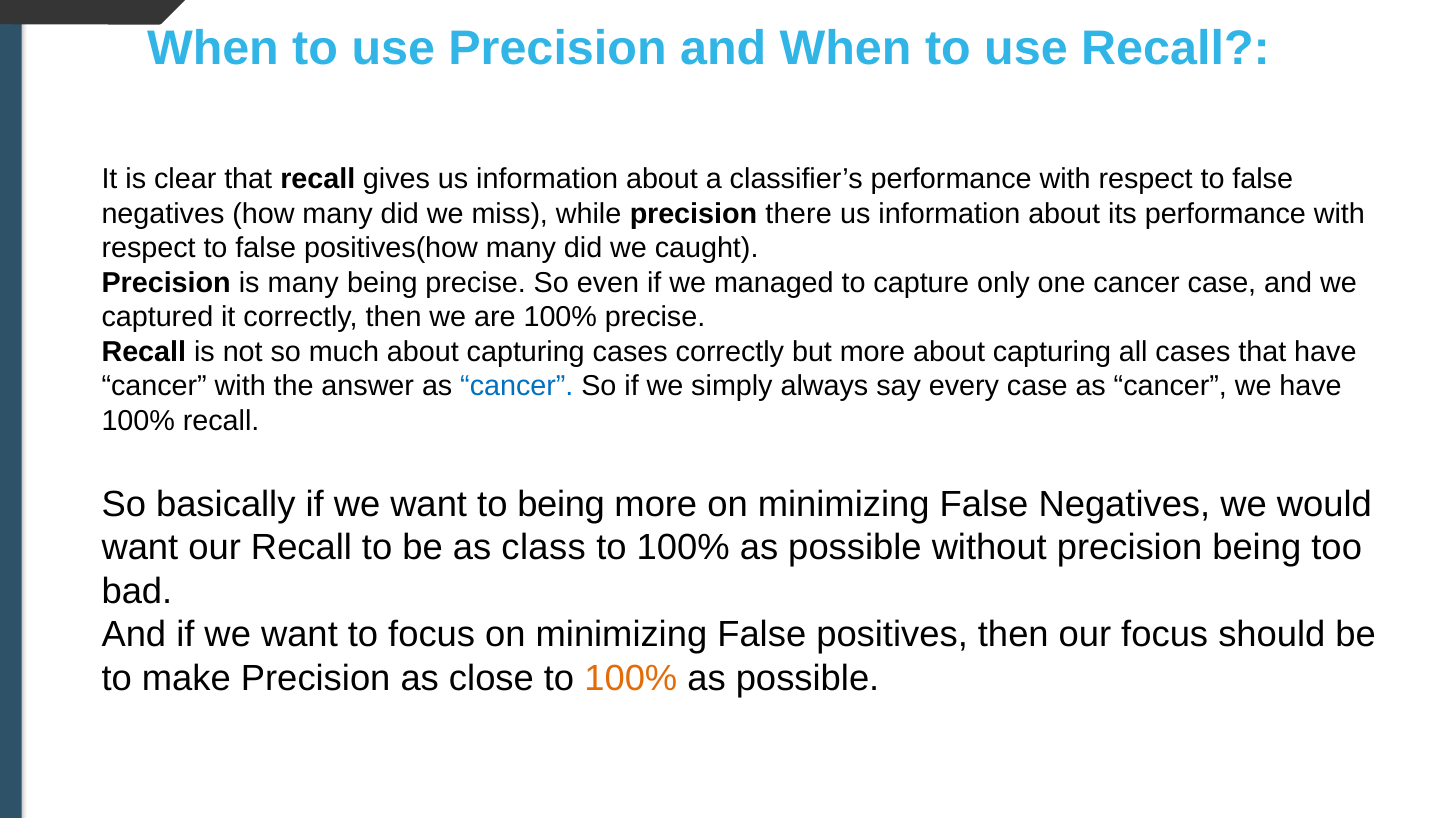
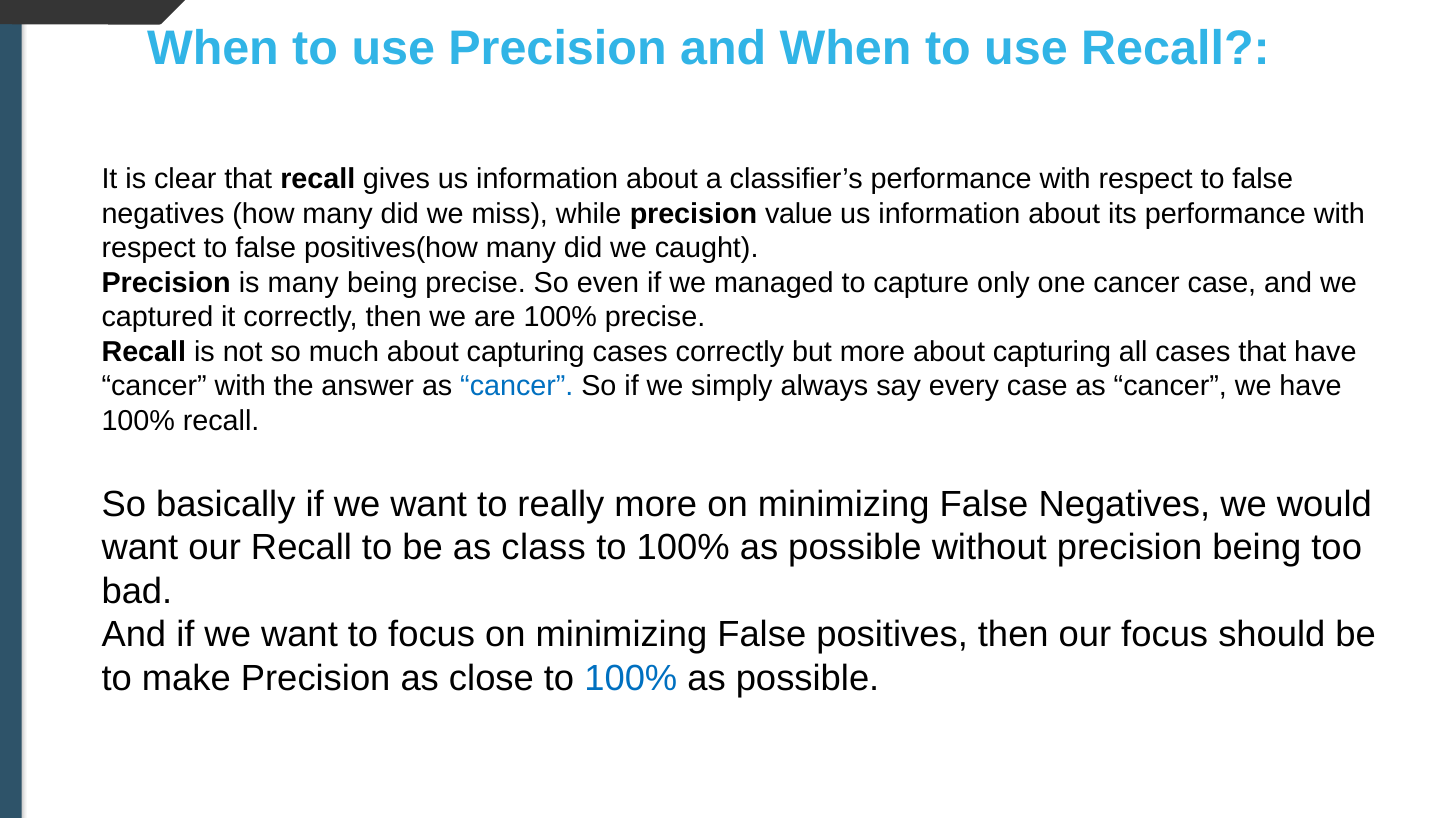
there: there -> value
to being: being -> really
100% at (631, 678) colour: orange -> blue
